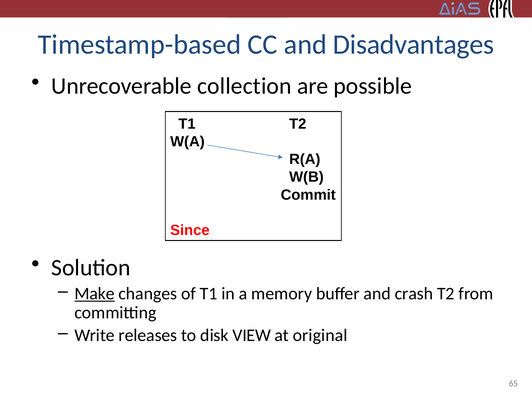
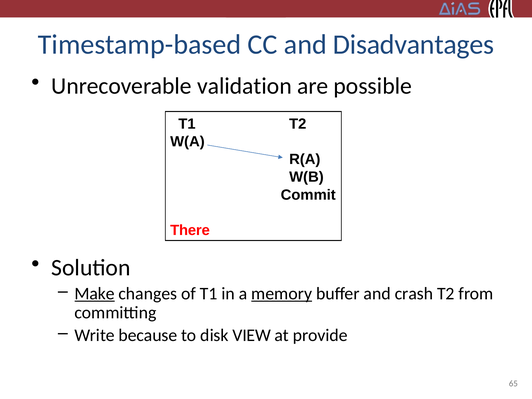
collection: collection -> validation
Since: Since -> There
memory underline: none -> present
releases: releases -> because
original: original -> provide
